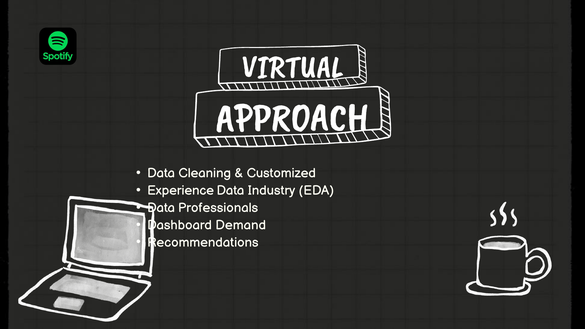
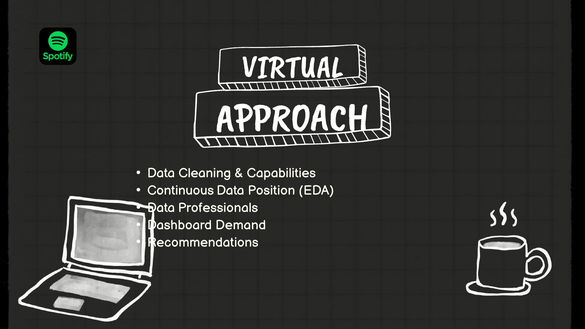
Customized: Customized -> Capabilities
Experience: Experience -> Continuous
Industry: Industry -> Position
